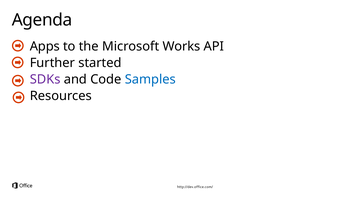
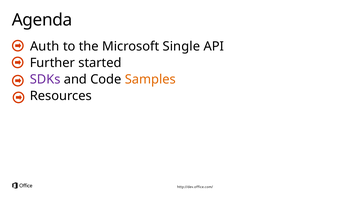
Apps: Apps -> Auth
Works: Works -> Single
Samples colour: blue -> orange
